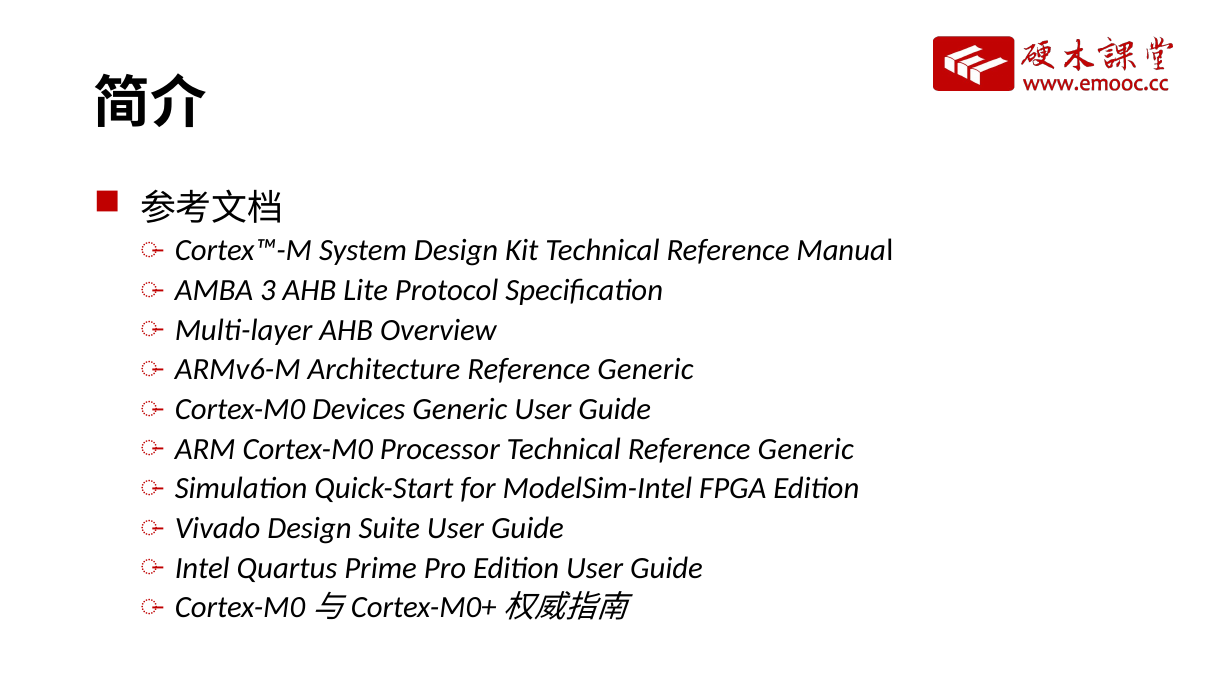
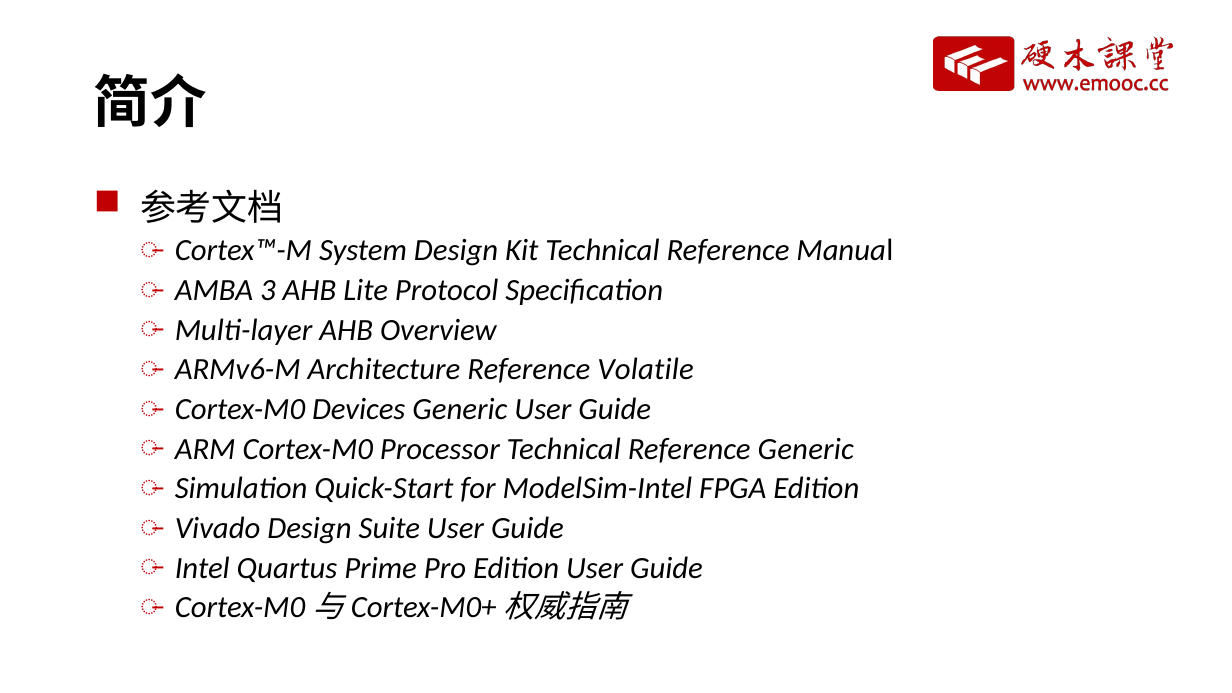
Architecture Reference Generic: Generic -> Volatile
